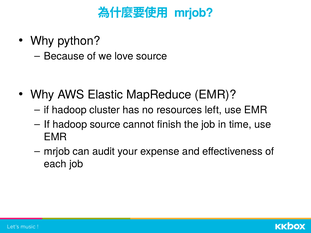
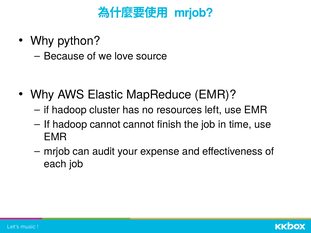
hadoop source: source -> cannot
